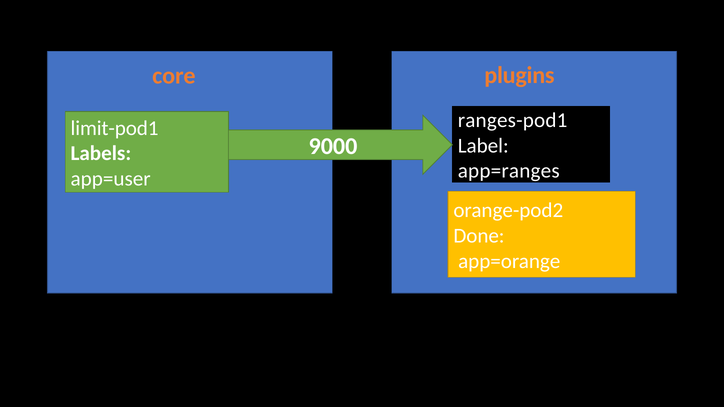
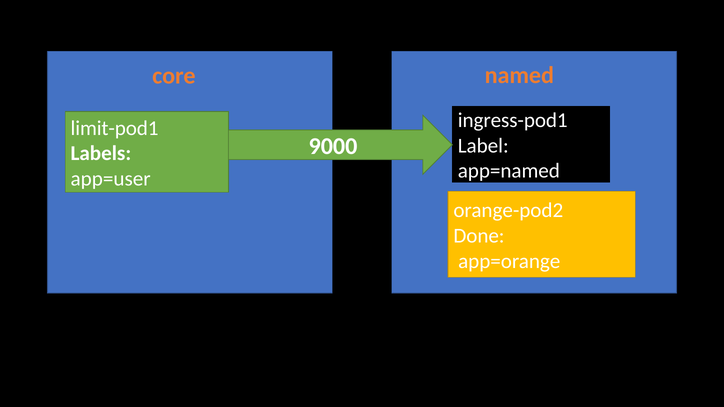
plugins: plugins -> named
ranges-pod1: ranges-pod1 -> ingress-pod1
app=ranges: app=ranges -> app=named
